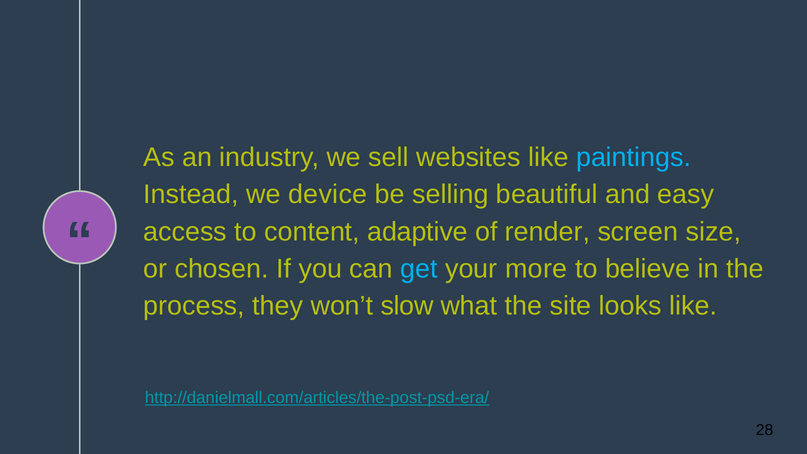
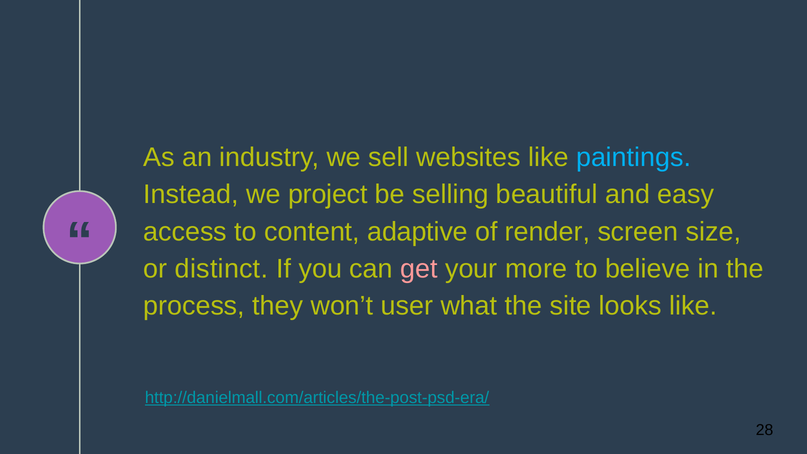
device: device -> project
chosen: chosen -> distinct
get colour: light blue -> pink
slow: slow -> user
